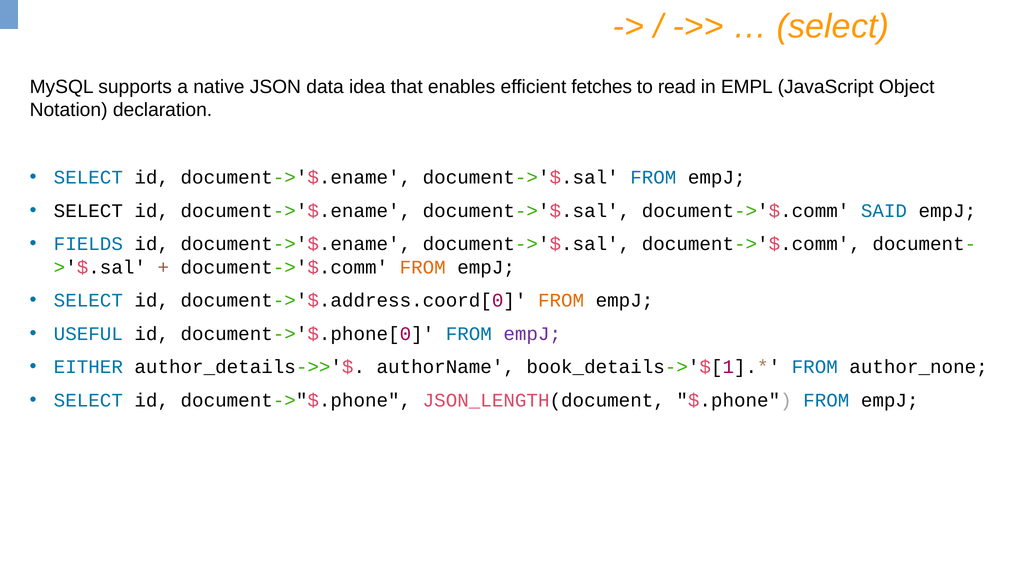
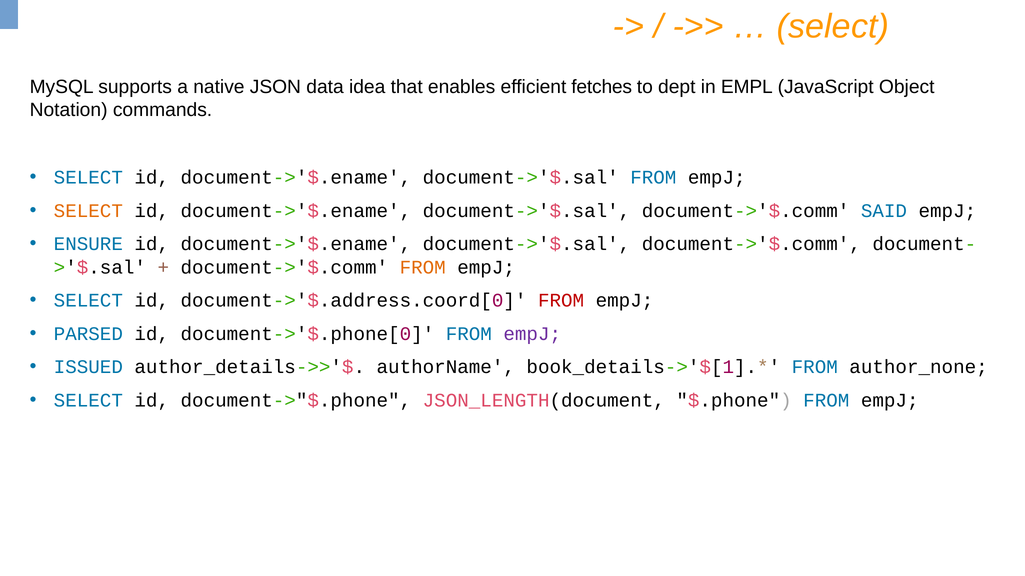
read: read -> dept
declaration: declaration -> commands
SELECT at (88, 211) colour: black -> orange
FIELDS: FIELDS -> ENSURE
FROM at (561, 301) colour: orange -> red
USEFUL: USEFUL -> PARSED
EITHER: EITHER -> ISSUED
